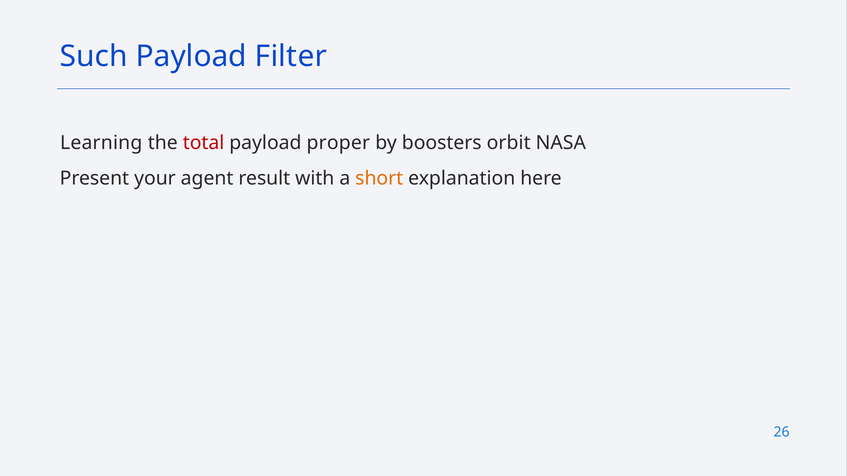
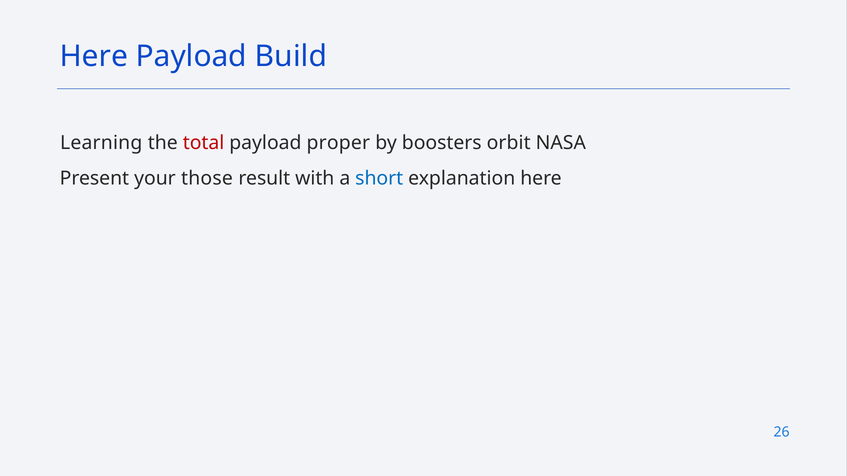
Such at (94, 57): Such -> Here
Filter: Filter -> Build
agent: agent -> those
short colour: orange -> blue
